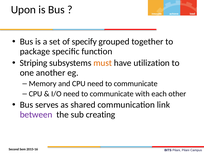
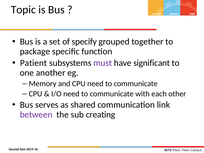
Upon: Upon -> Topic
Striping: Striping -> Patient
must colour: orange -> purple
utilization: utilization -> significant
